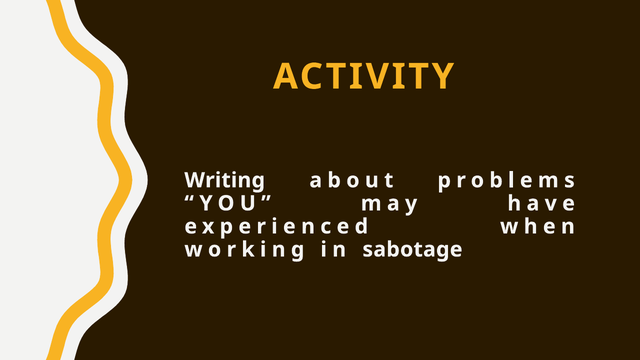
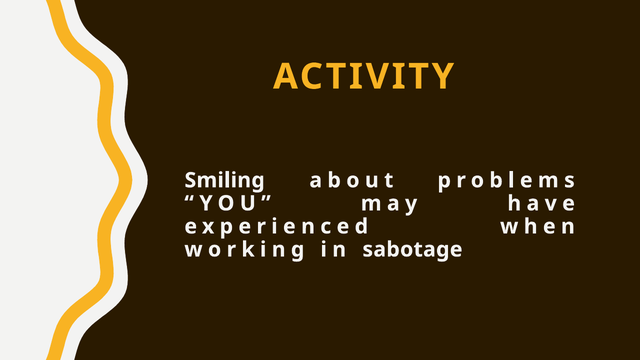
Writing: Writing -> Smiling
